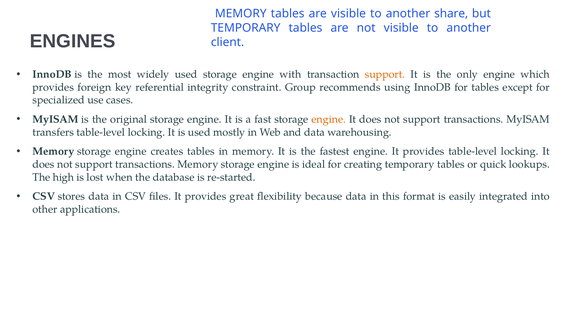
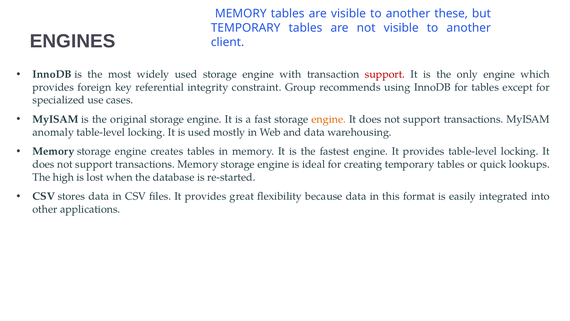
share: share -> these
support at (385, 74) colour: orange -> red
transfers: transfers -> anomaly
